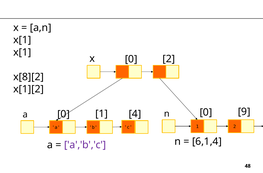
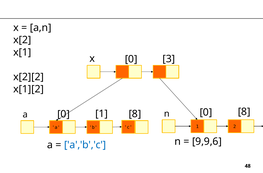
x[1 at (22, 40): x[1 -> x[2
0 2: 2 -> 3
x[8][2: x[8][2 -> x[2][2
1 4: 4 -> 8
0 9: 9 -> 8
6,1,4: 6,1,4 -> 9,9,6
a','b','c colour: purple -> blue
